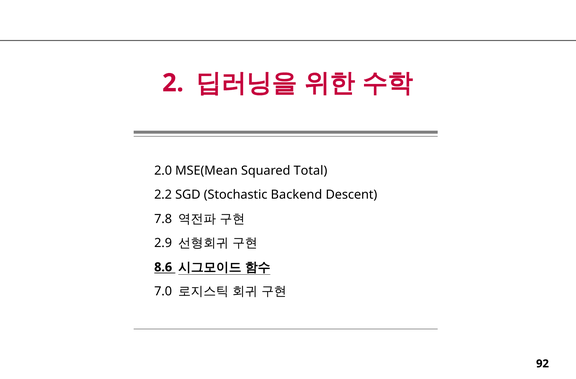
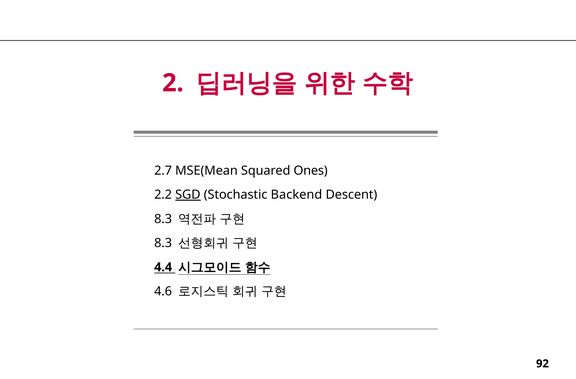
2.0: 2.0 -> 2.7
Total: Total -> Ones
SGD underline: none -> present
7.8 at (163, 218): 7.8 -> 8.3
2.9 at (163, 243): 2.9 -> 8.3
8.6: 8.6 -> 4.4
7.0: 7.0 -> 4.6
